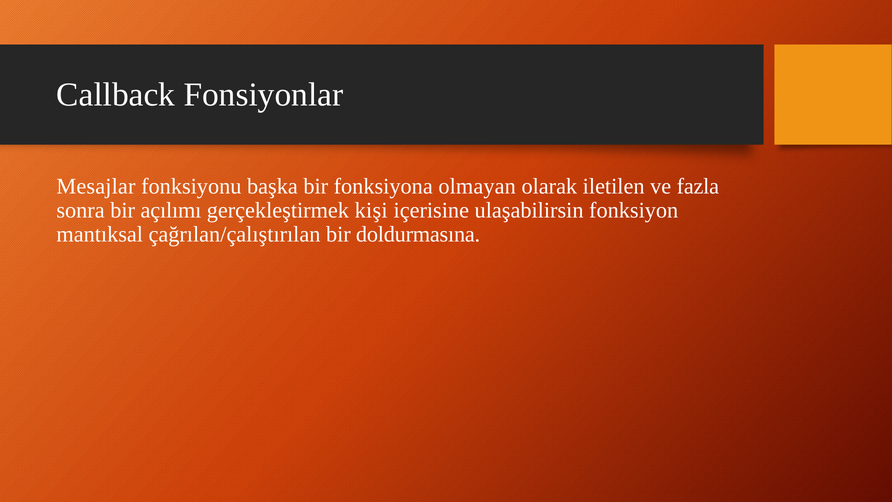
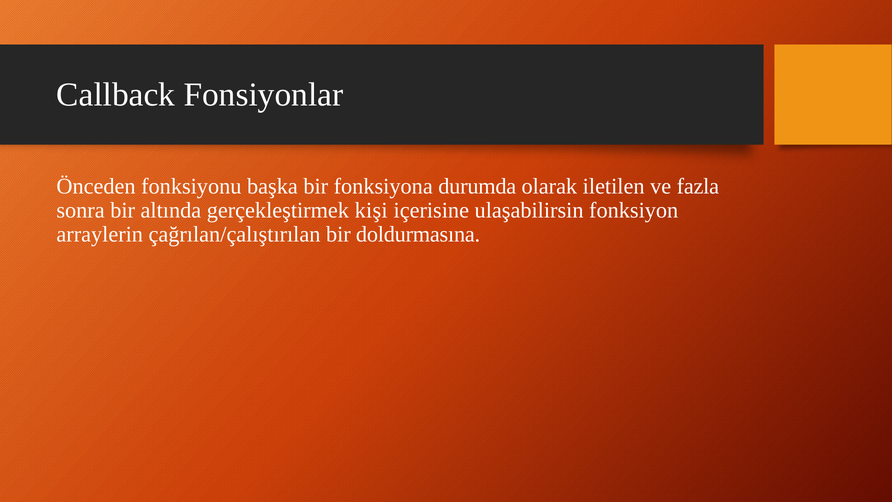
Mesajlar: Mesajlar -> Önceden
olmayan: olmayan -> durumda
açılımı: açılımı -> altında
mantıksal: mantıksal -> arraylerin
